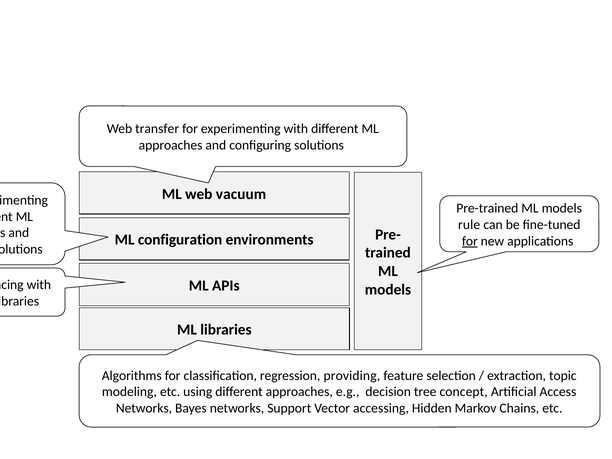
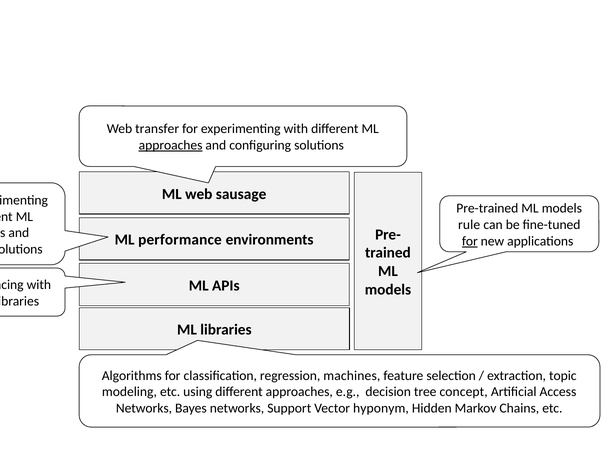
approaches at (171, 145) underline: none -> present
vacuum: vacuum -> sausage
configuration: configuration -> performance
providing: providing -> machines
accessing: accessing -> hyponym
